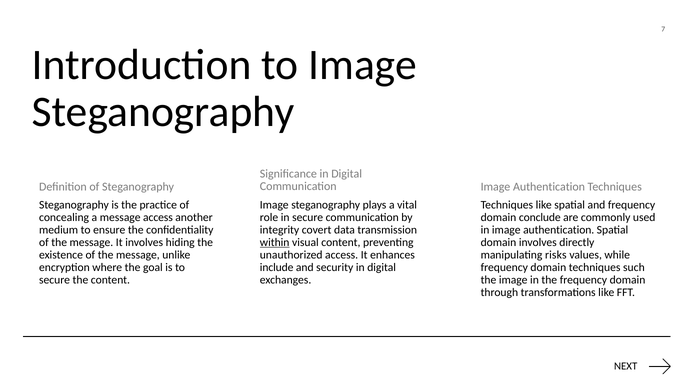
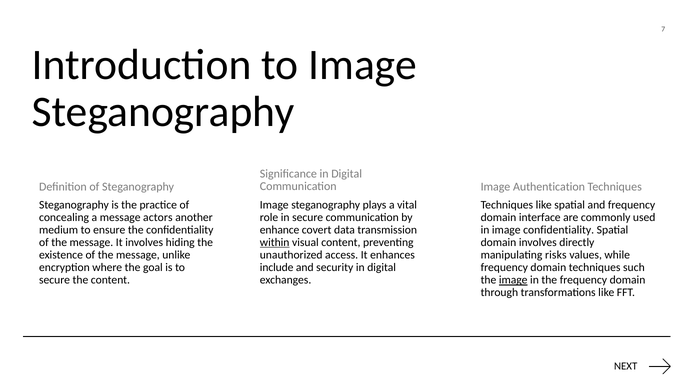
message access: access -> actors
conclude: conclude -> interface
integrity: integrity -> enhance
in image authentication: authentication -> confidentiality
image at (513, 280) underline: none -> present
